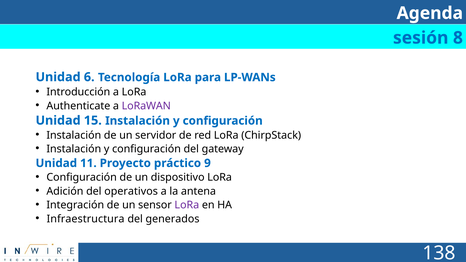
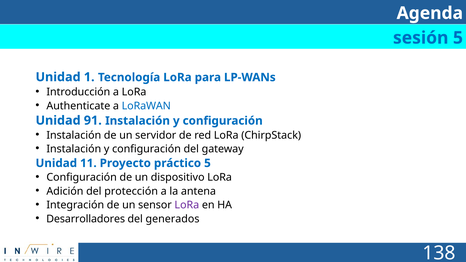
sesión 8: 8 -> 5
Unidad 6: 6 -> 1
LoRaWAN colour: purple -> blue
15: 15 -> 91
práctico 9: 9 -> 5
operativos: operativos -> protección
Infraestructura: Infraestructura -> Desarrolladores
